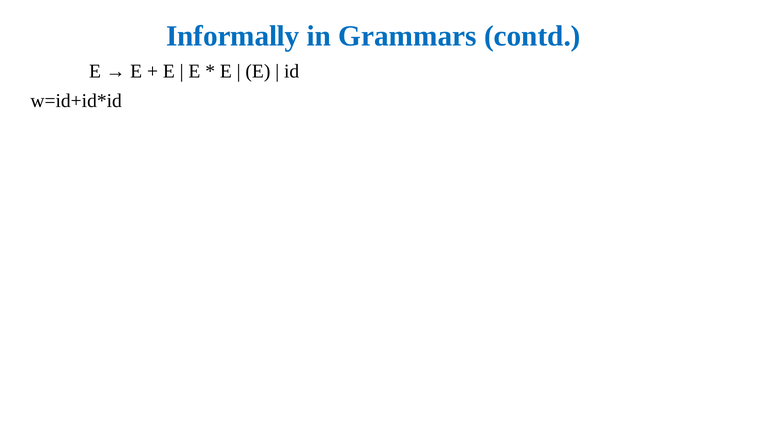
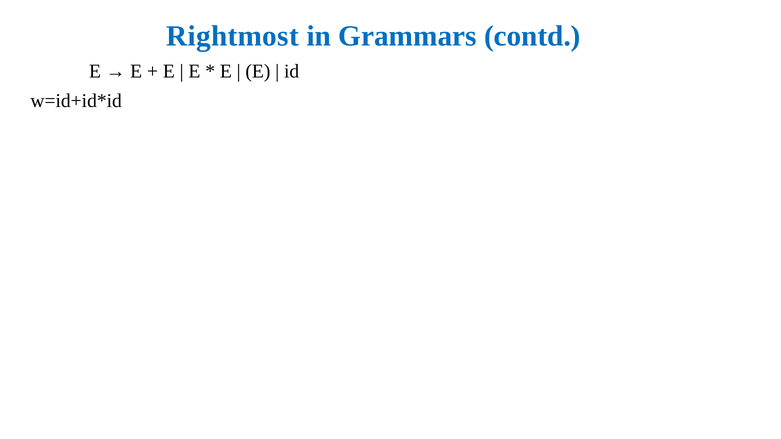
Informally: Informally -> Rightmost
